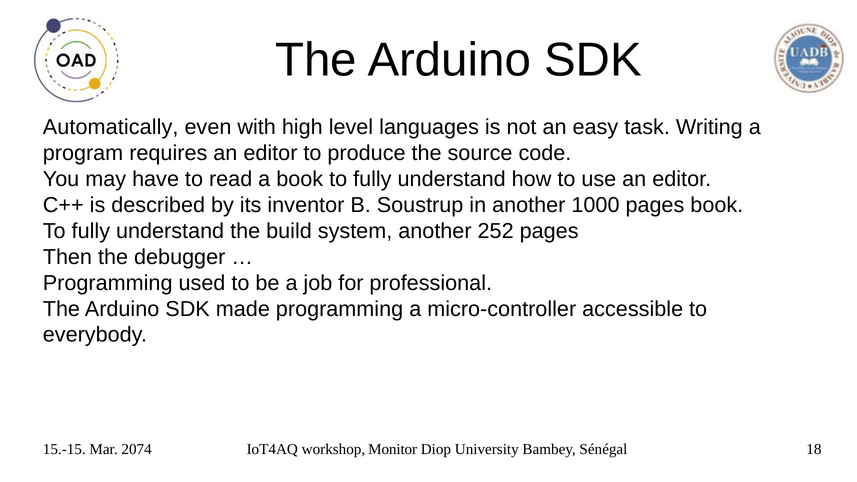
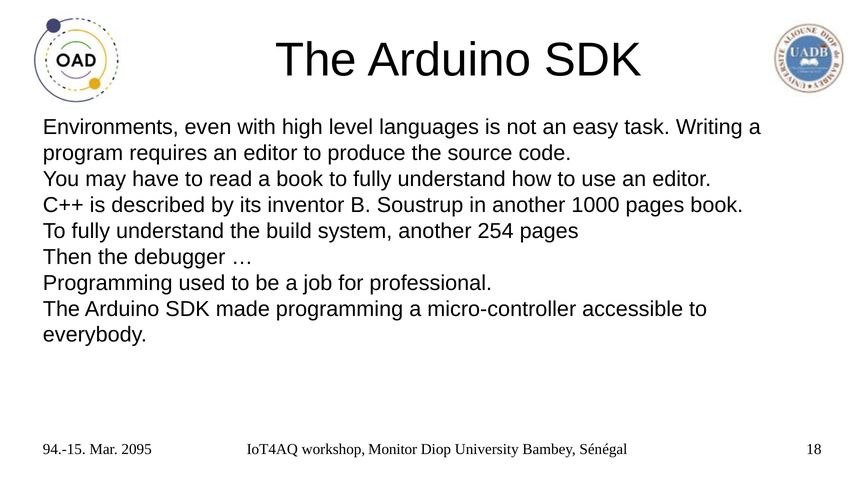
Automatically: Automatically -> Environments
252: 252 -> 254
15.-15: 15.-15 -> 94.-15
2074: 2074 -> 2095
